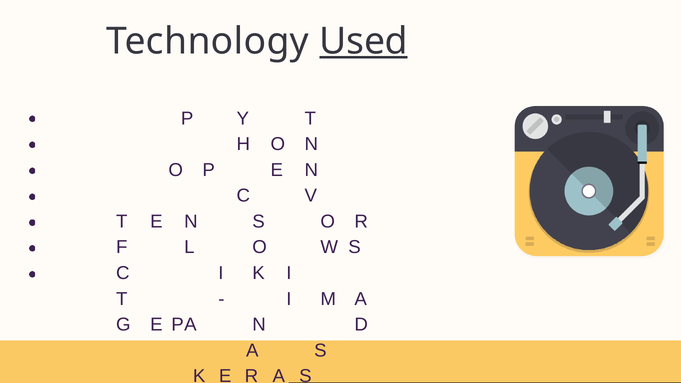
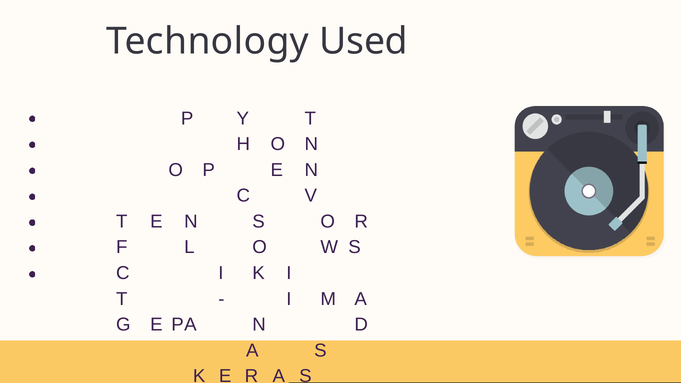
Used underline: present -> none
